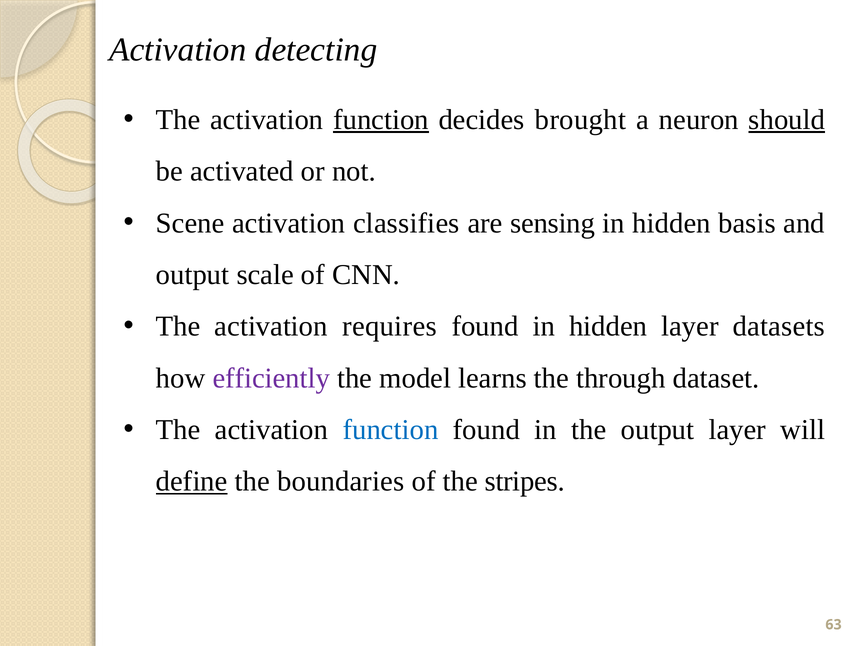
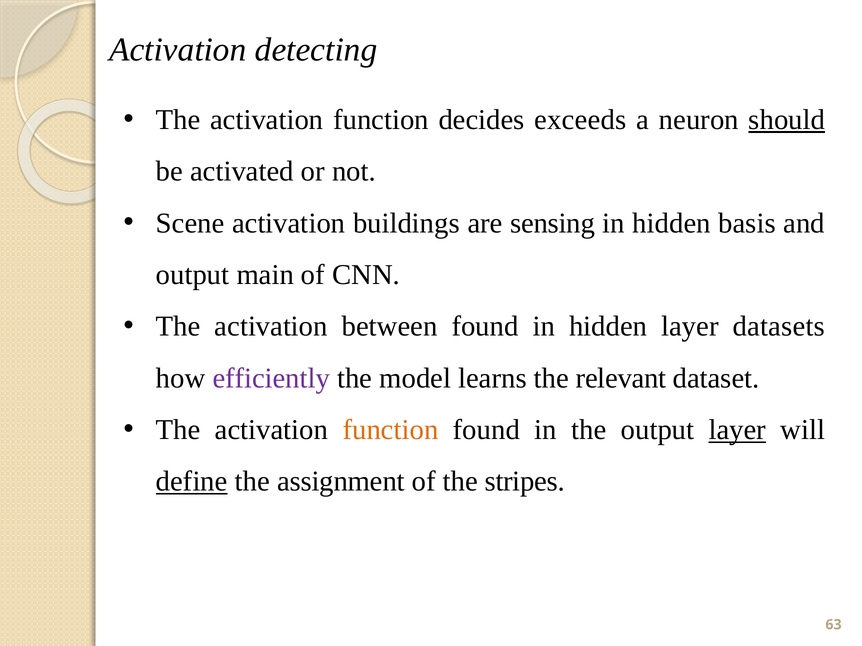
function at (381, 120) underline: present -> none
brought: brought -> exceeds
classifies: classifies -> buildings
scale: scale -> main
requires: requires -> between
through: through -> relevant
function at (391, 430) colour: blue -> orange
layer at (737, 430) underline: none -> present
boundaries: boundaries -> assignment
